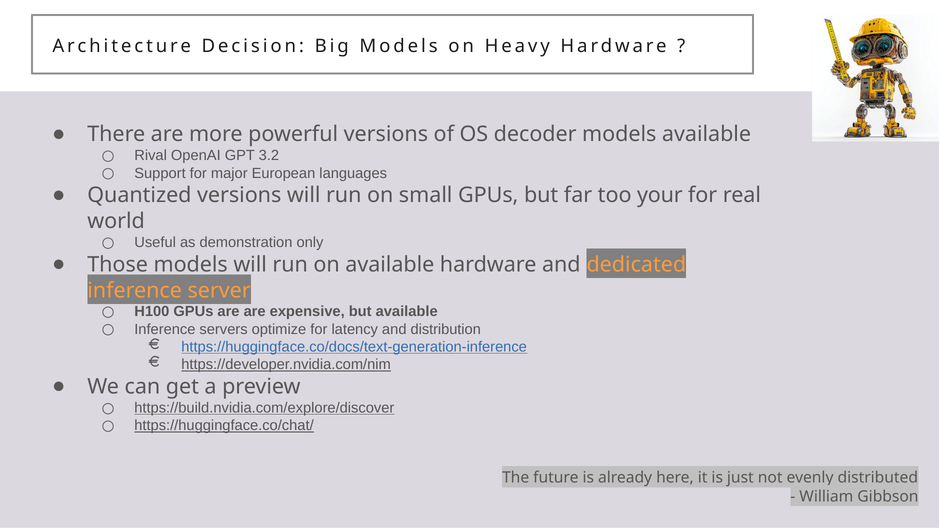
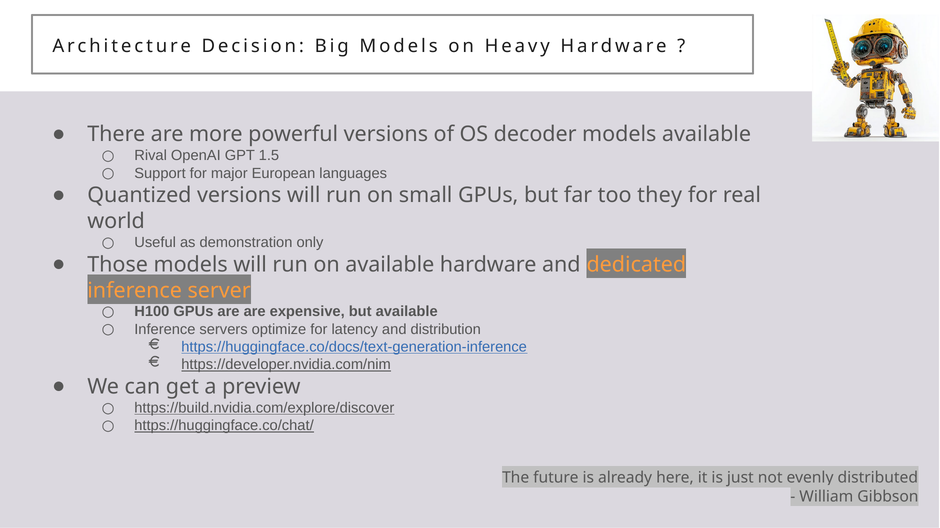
3.2: 3.2 -> 1.5
your: your -> they
